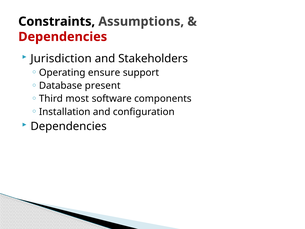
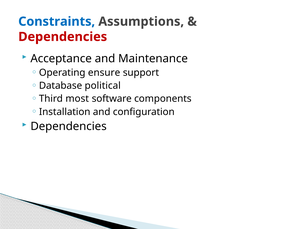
Constraints colour: black -> blue
Jurisdiction: Jurisdiction -> Acceptance
Stakeholders: Stakeholders -> Maintenance
present: present -> political
